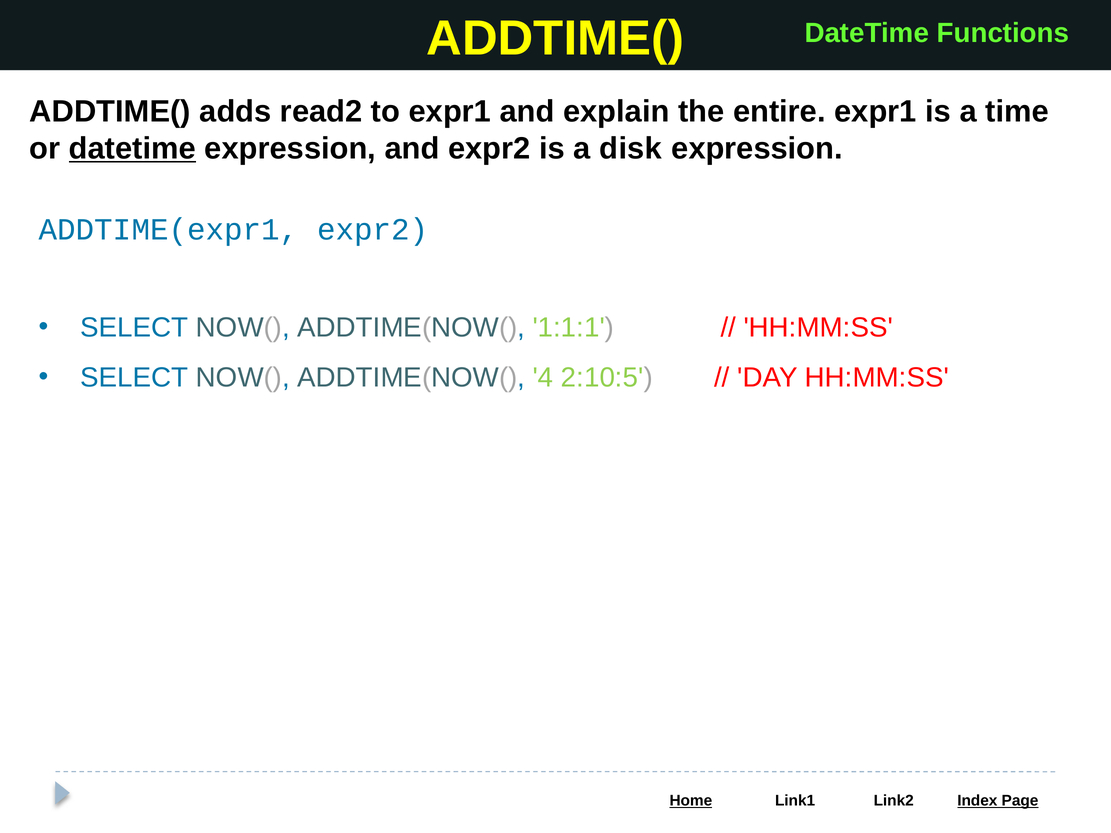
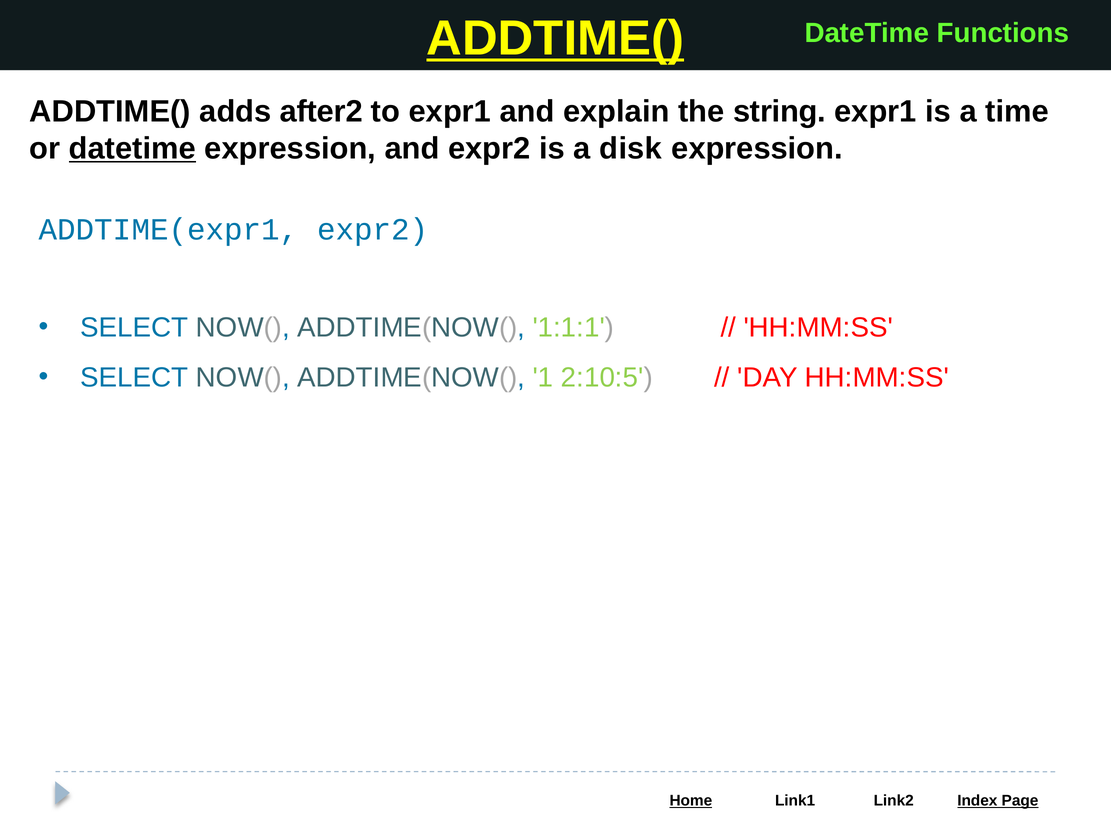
ADDTIME( at (555, 39) underline: none -> present
read2: read2 -> after2
entire: entire -> string
4: 4 -> 1
